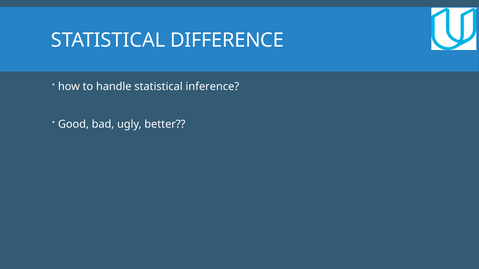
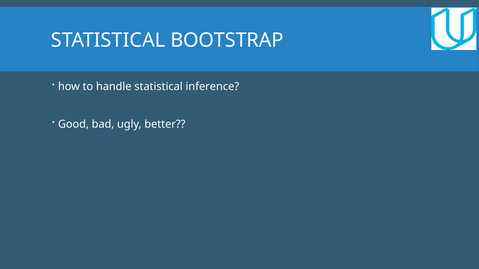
DIFFERENCE: DIFFERENCE -> BOOTSTRAP
